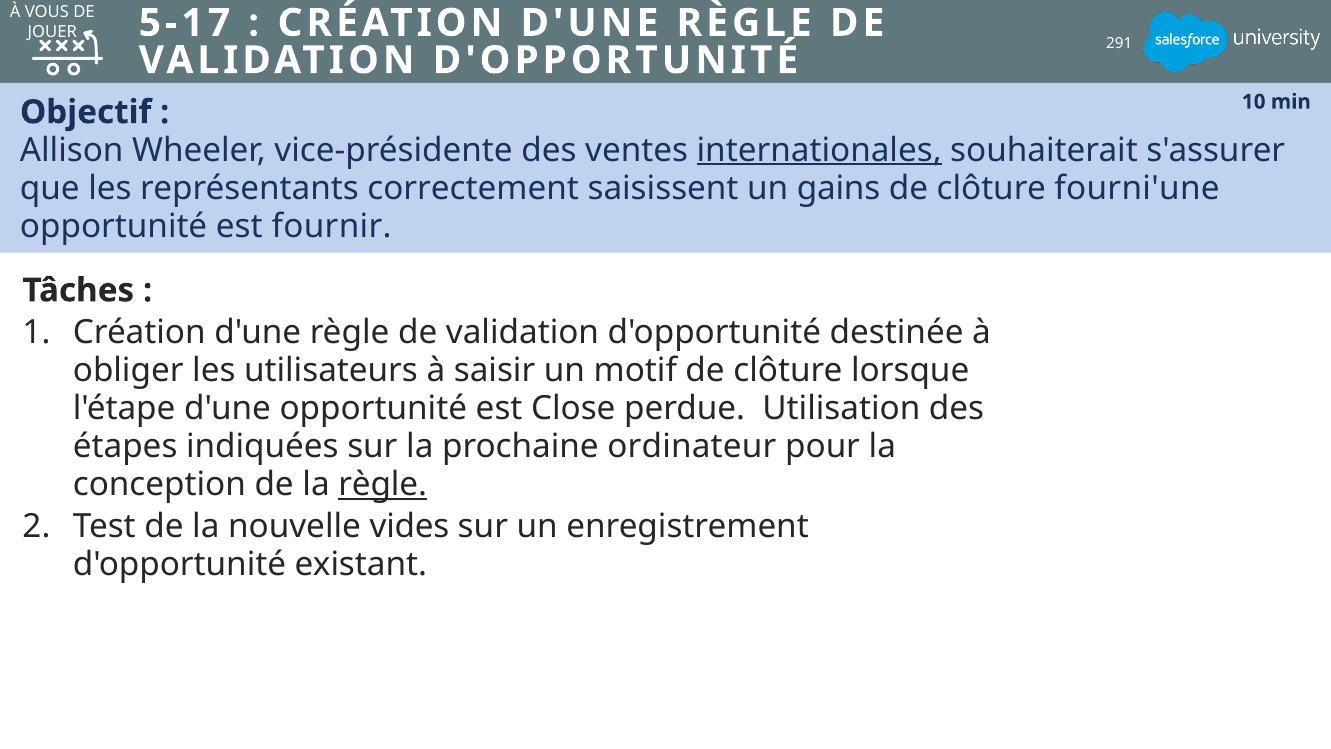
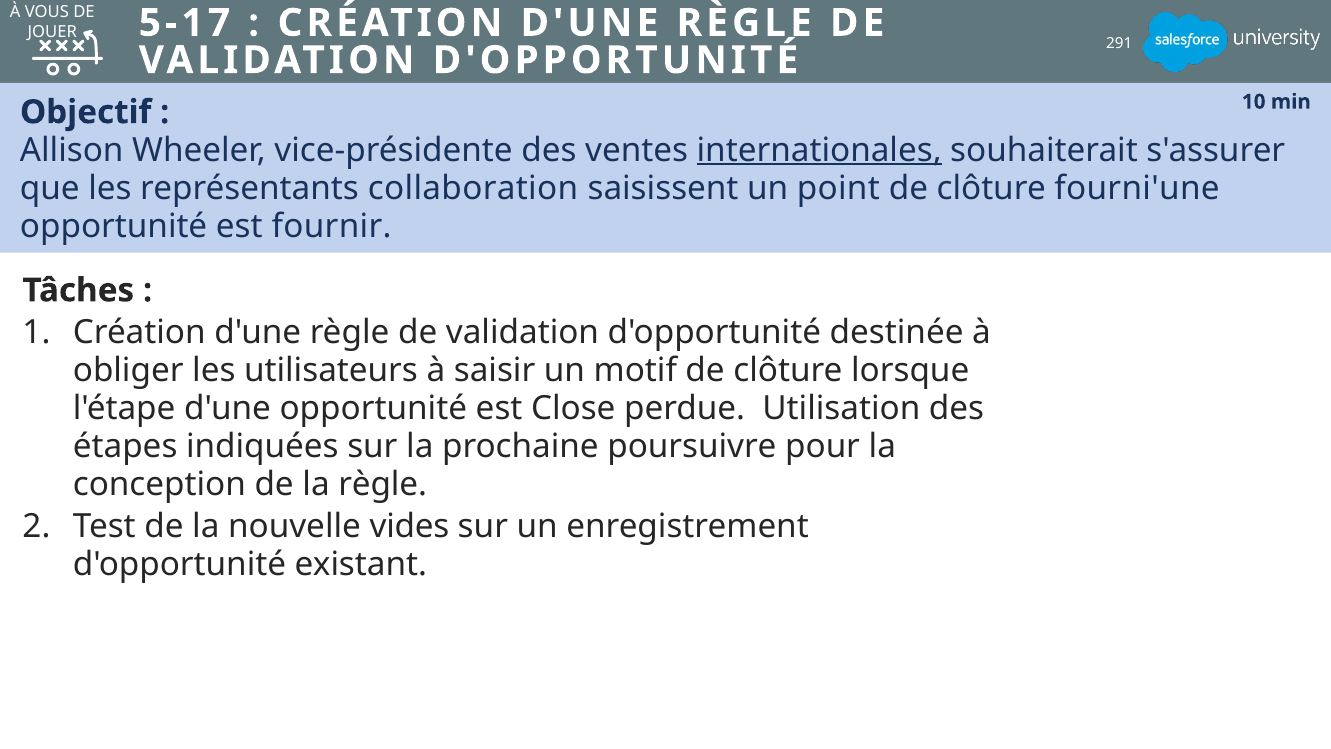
correctement: correctement -> collaboration
gains: gains -> point
ordinateur: ordinateur -> poursuivre
règle at (383, 484) underline: present -> none
